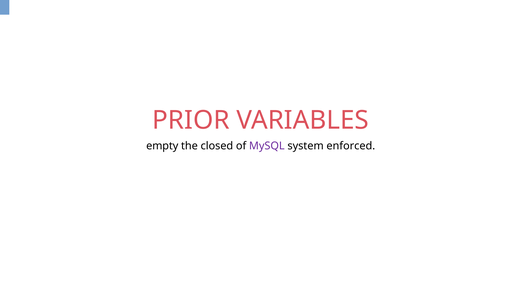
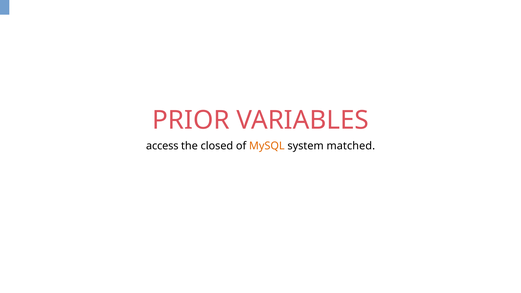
empty: empty -> access
MySQL colour: purple -> orange
enforced: enforced -> matched
